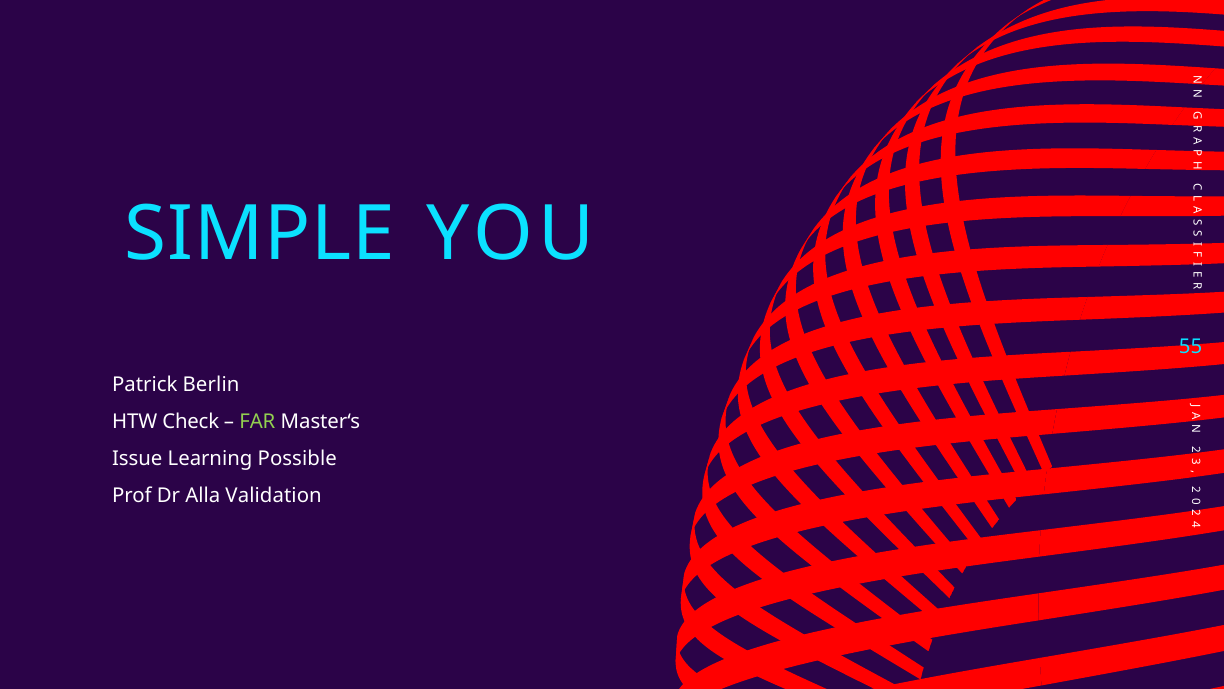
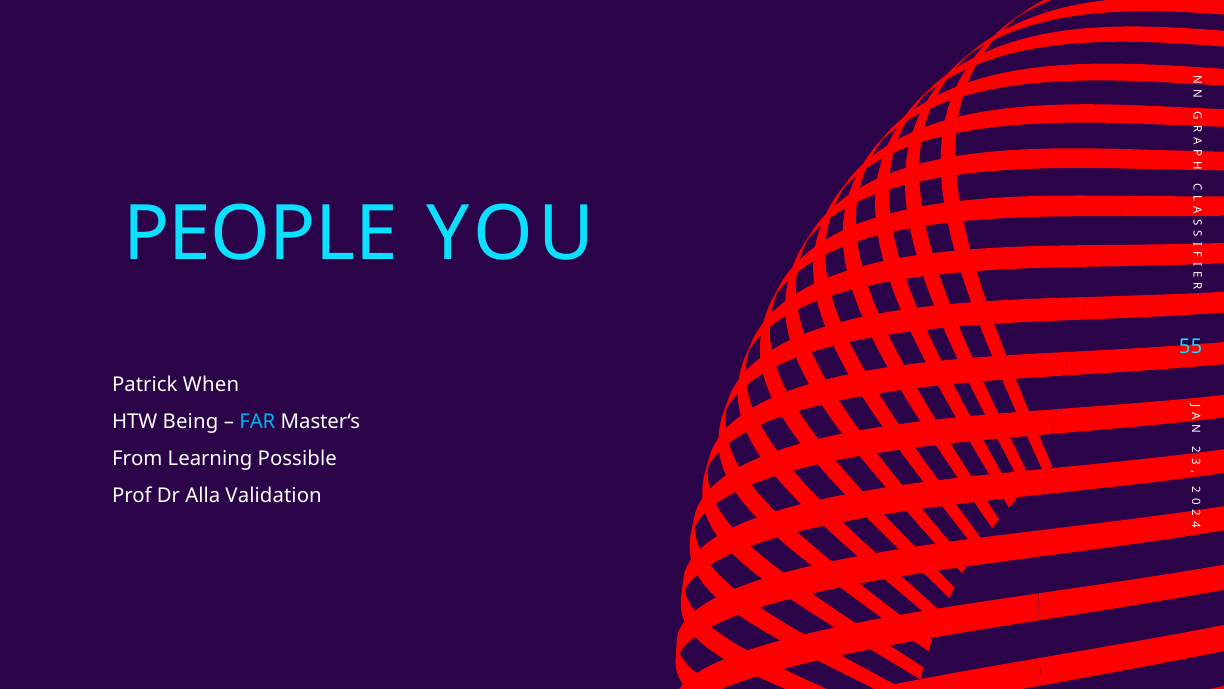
SIMPLE: SIMPLE -> PEOPLE
Berlin: Berlin -> When
Check: Check -> Being
FAR colour: light green -> light blue
Issue: Issue -> From
